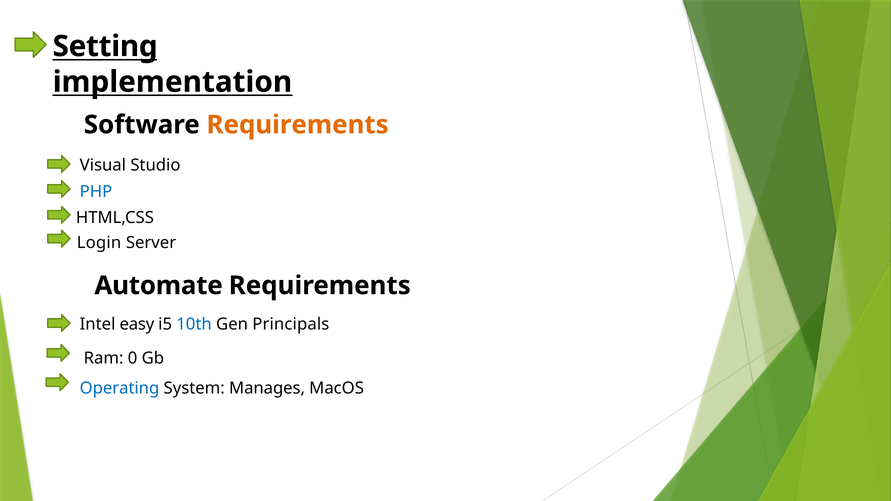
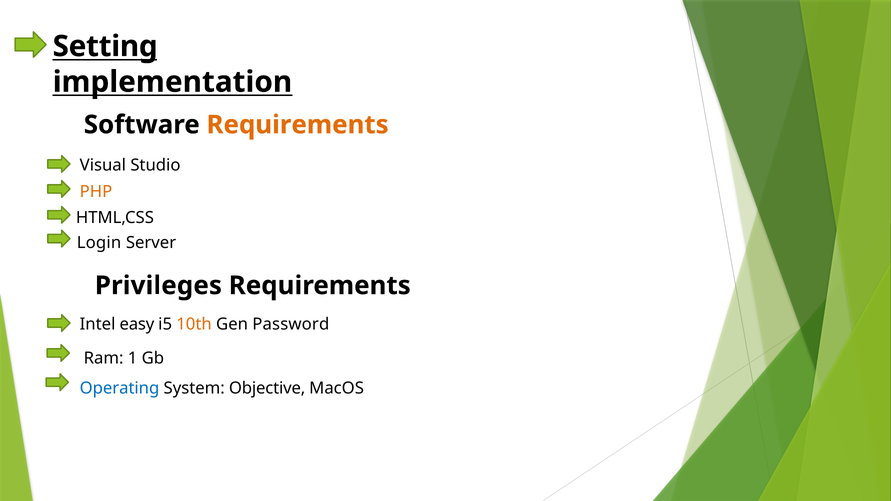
PHP colour: blue -> orange
Automate: Automate -> Privileges
10th colour: blue -> orange
Principals: Principals -> Password
0: 0 -> 1
Manages: Manages -> Objective
